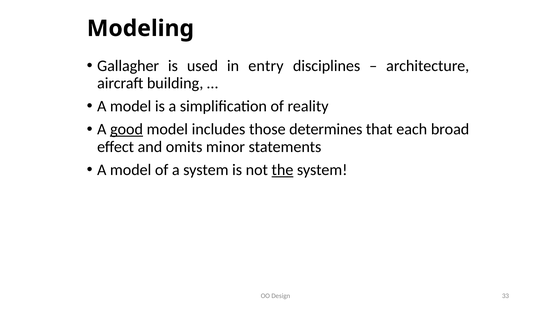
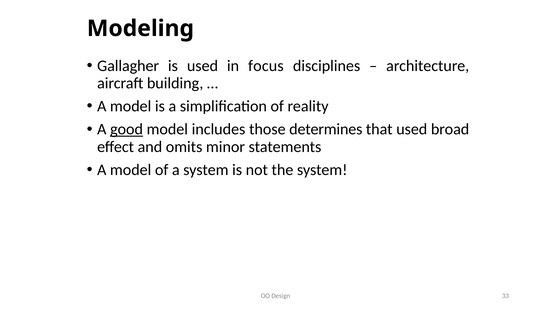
entry: entry -> focus
that each: each -> used
the underline: present -> none
